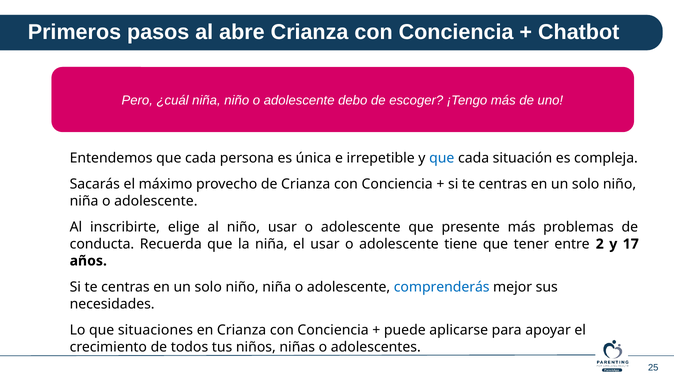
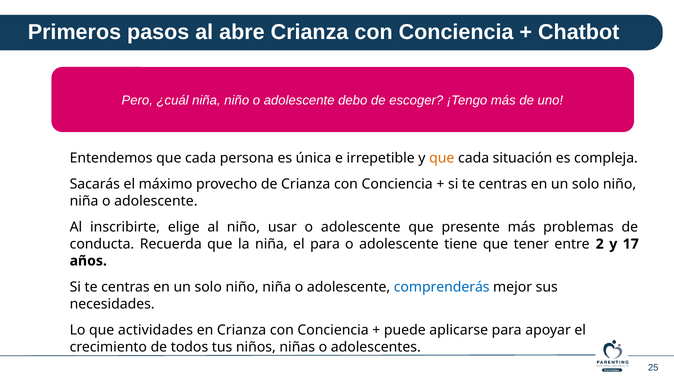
que at (442, 158) colour: blue -> orange
el usar: usar -> para
situaciones: situaciones -> actividades
